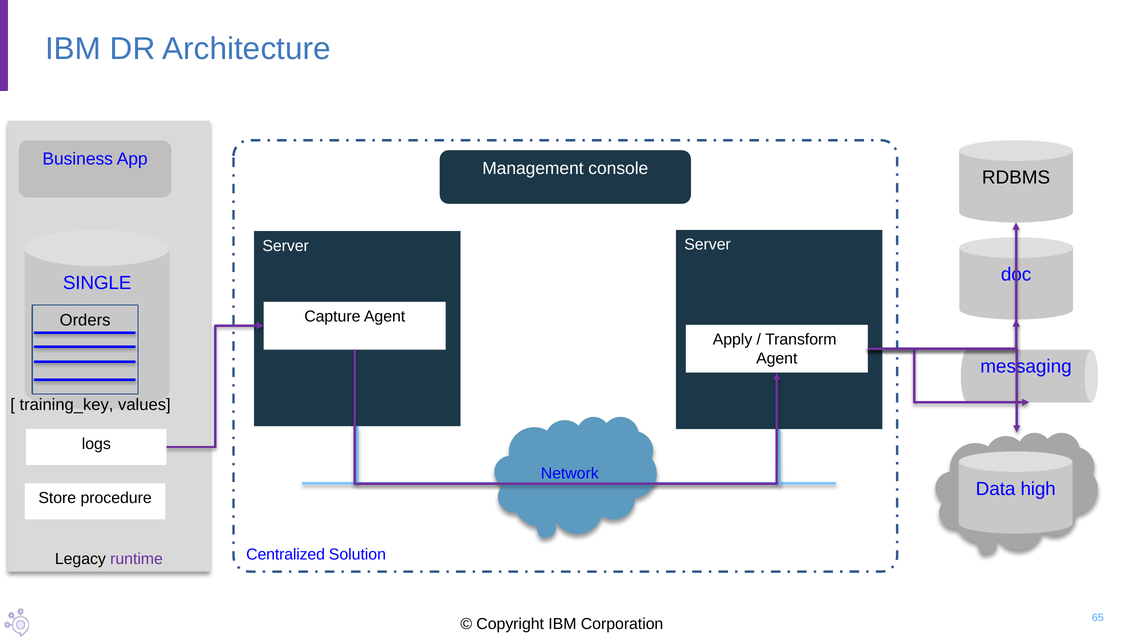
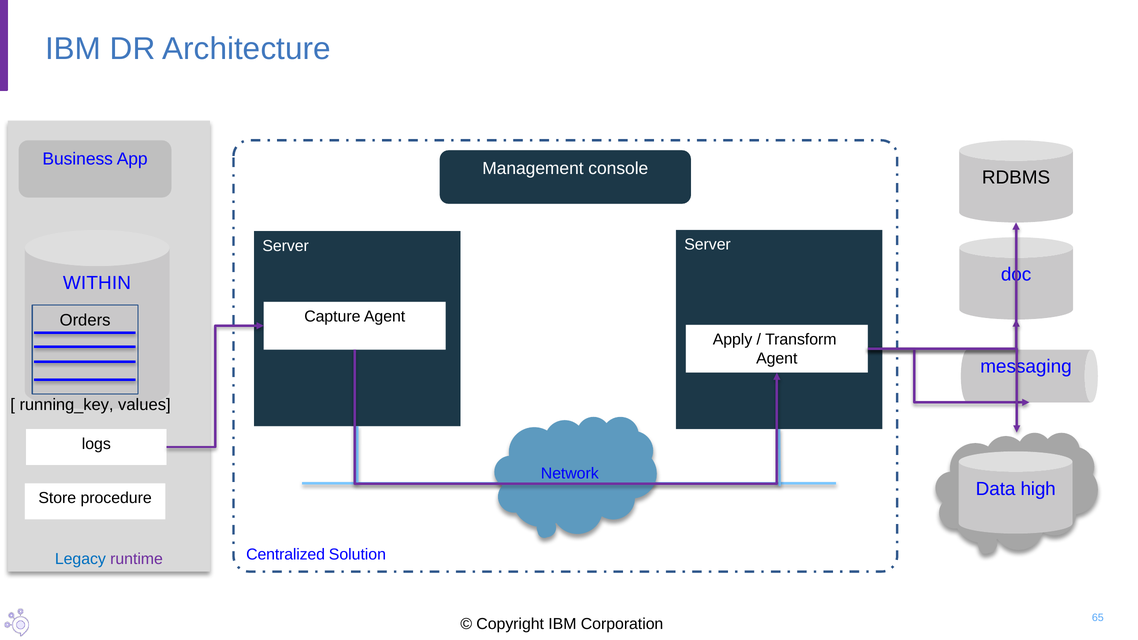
SINGLE: SINGLE -> WITHIN
training_key: training_key -> running_key
Legacy colour: black -> blue
